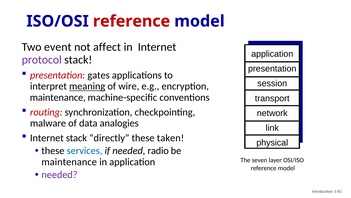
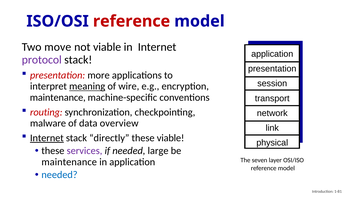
event: event -> move
not affect: affect -> viable
gates: gates -> more
analogies: analogies -> overview
Internet at (47, 138) underline: none -> present
these taken: taken -> viable
services colour: blue -> purple
radio: radio -> large
needed at (59, 174) colour: purple -> blue
